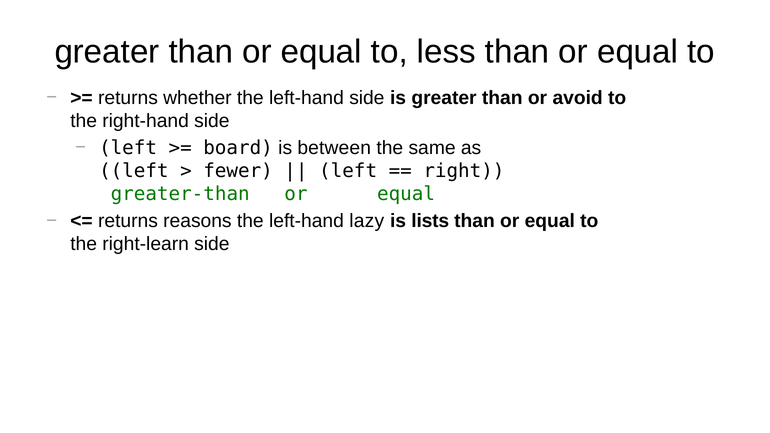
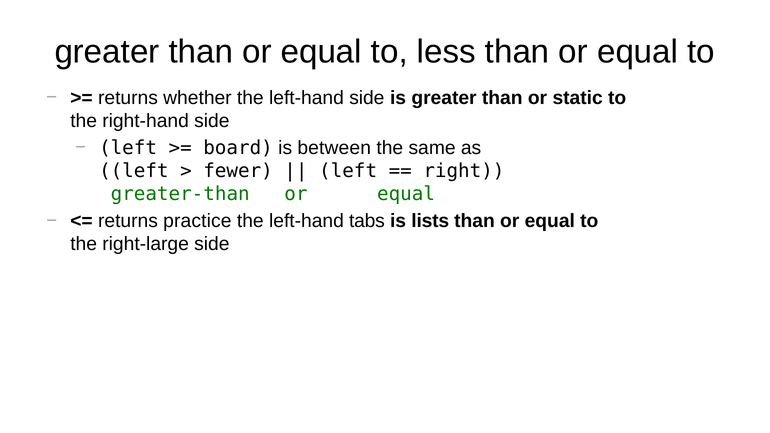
avoid: avoid -> static
reasons: reasons -> practice
lazy: lazy -> tabs
right-learn: right-learn -> right-large
